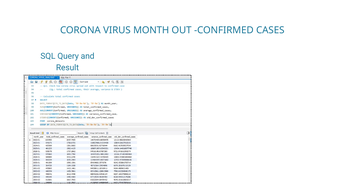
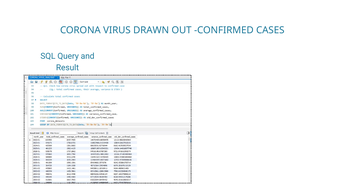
MONTH: MONTH -> DRAWN
